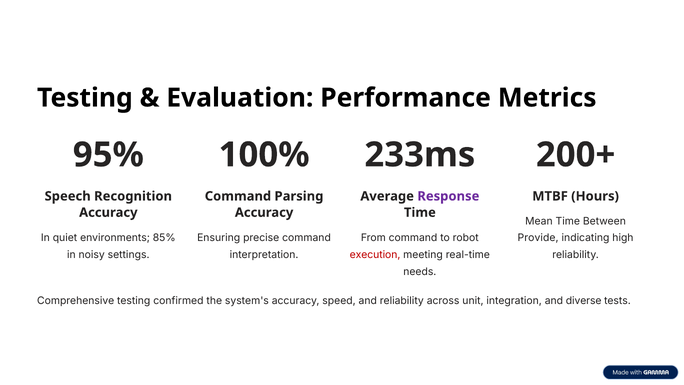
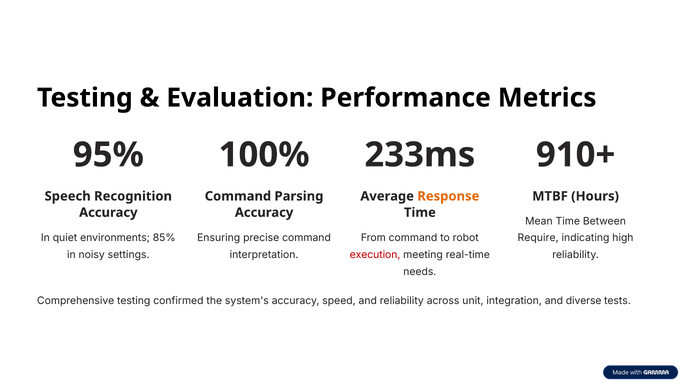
200+: 200+ -> 910+
Response colour: purple -> orange
Provide: Provide -> Require
